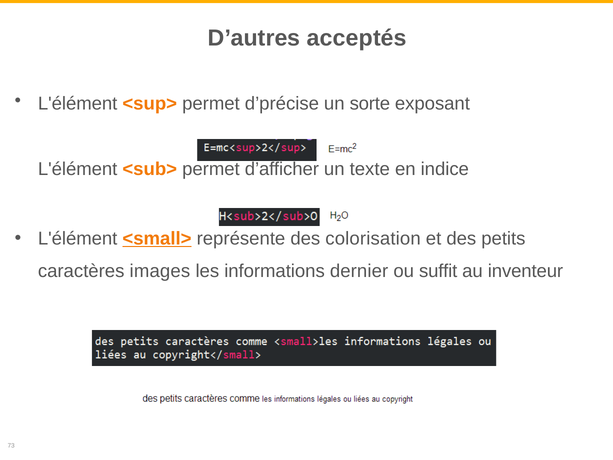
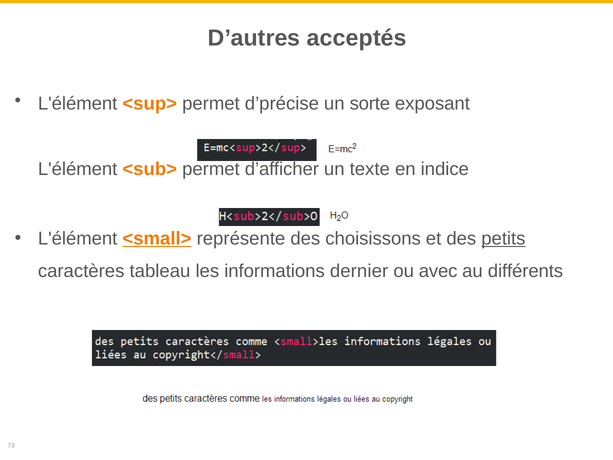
colorisation: colorisation -> choisissons
petits underline: none -> present
images: images -> tableau
suffit: suffit -> avec
inventeur: inventeur -> différents
